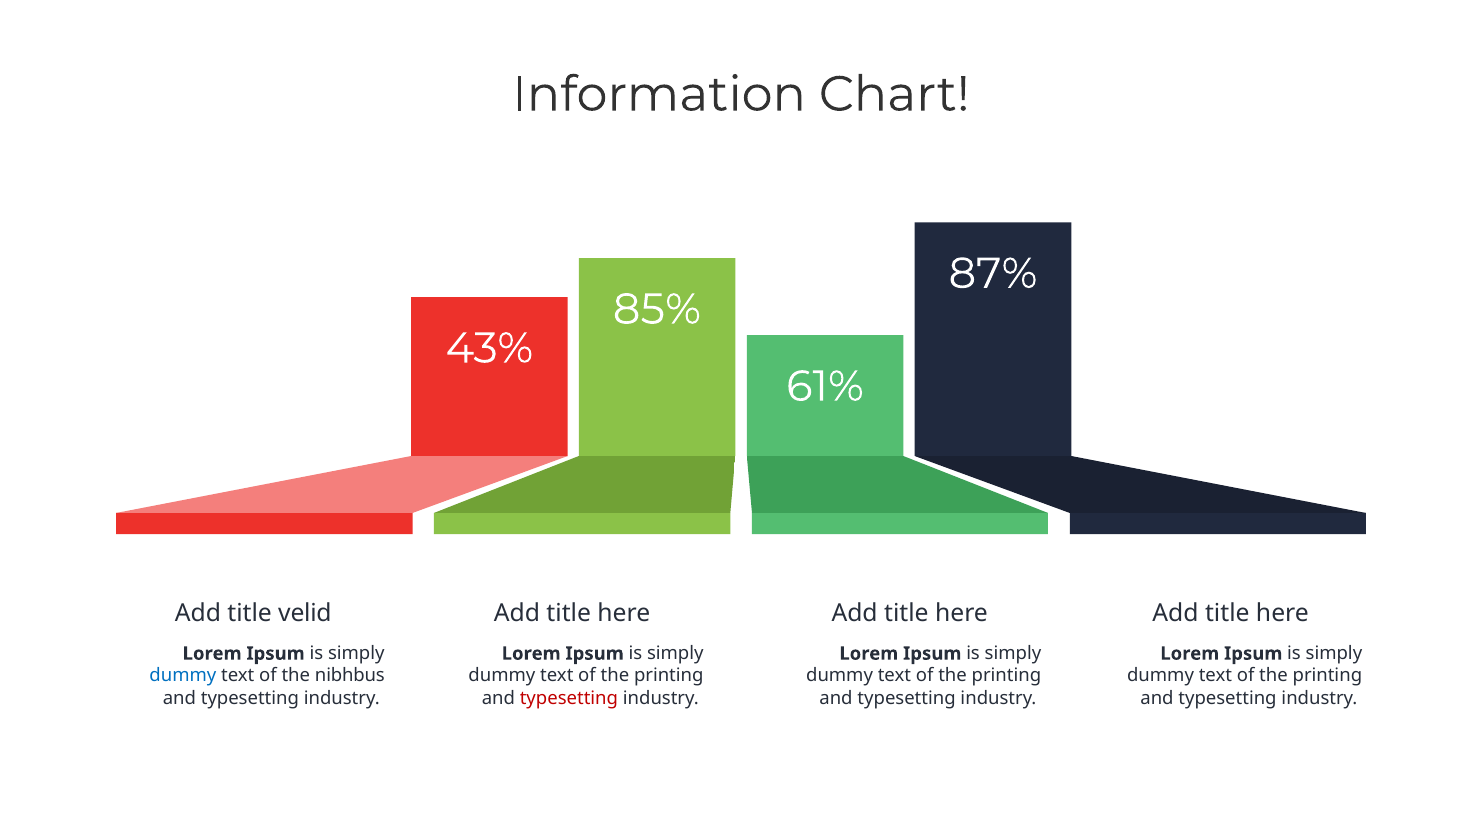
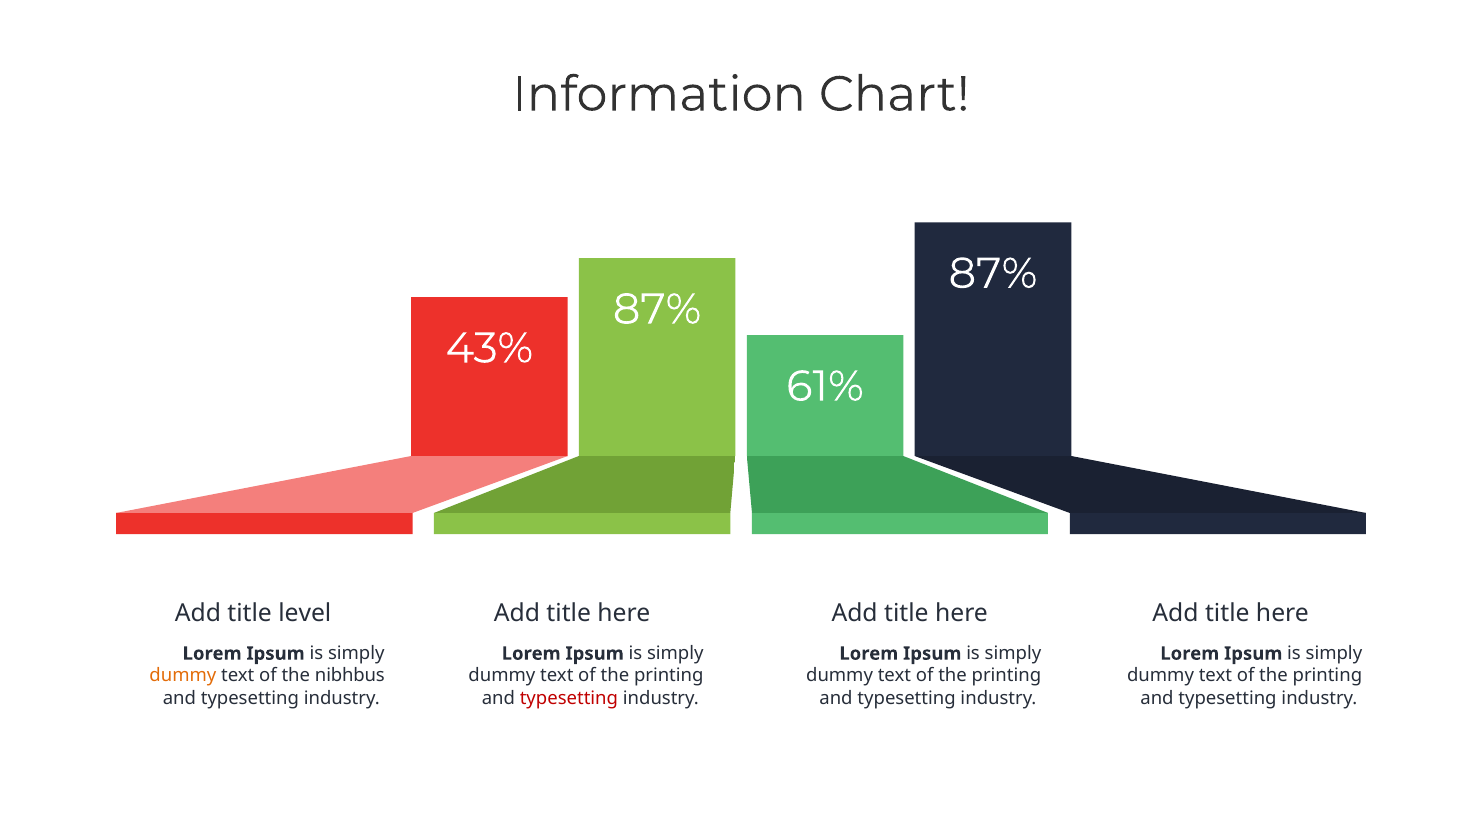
85% at (657, 309): 85% -> 87%
velid: velid -> level
dummy at (183, 676) colour: blue -> orange
